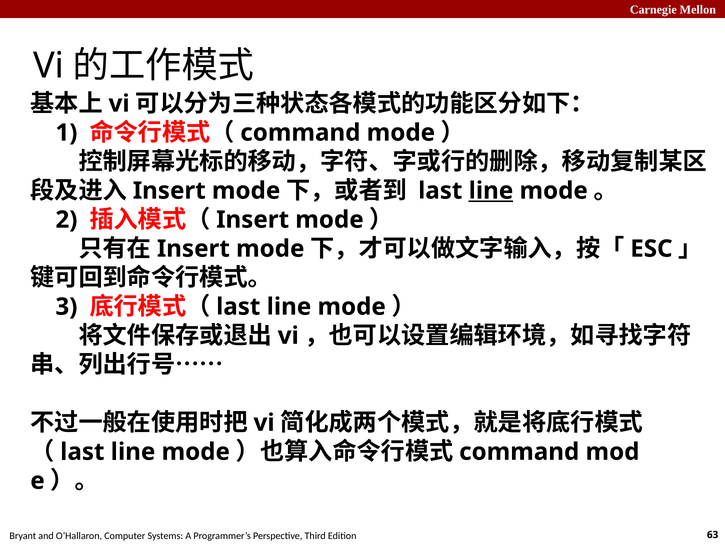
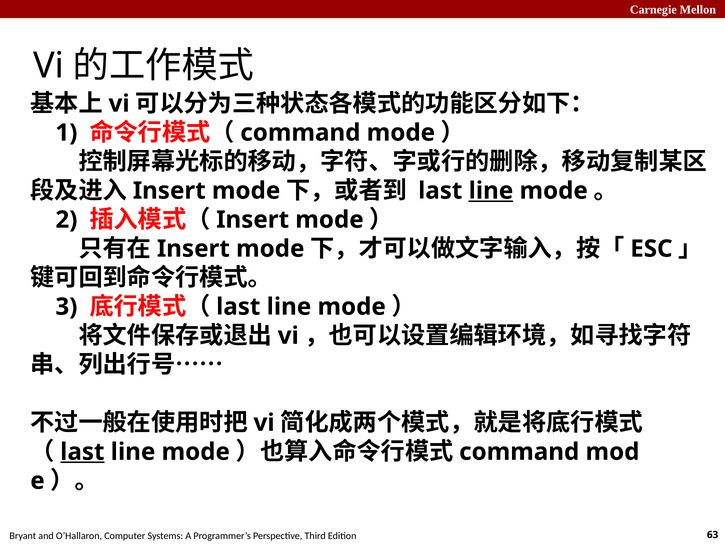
last at (82, 452) underline: none -> present
